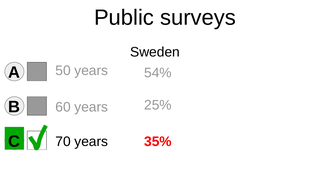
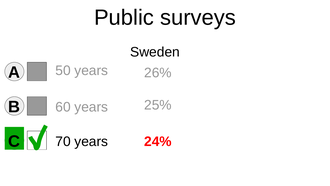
54%: 54% -> 26%
35%: 35% -> 24%
